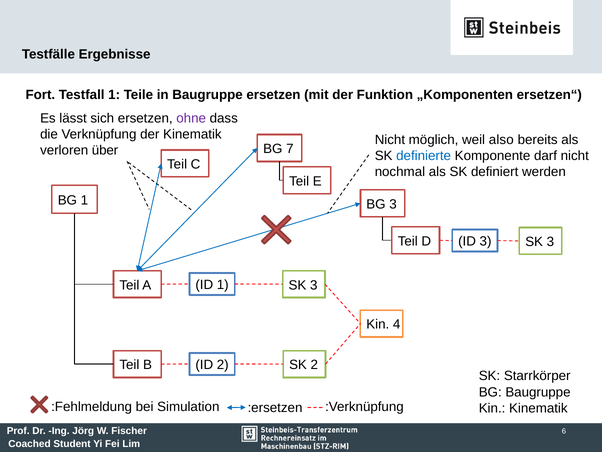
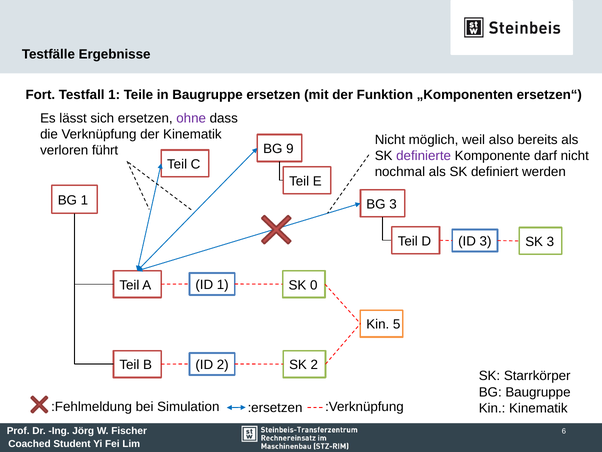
7: 7 -> 9
über: über -> führt
definierte colour: blue -> purple
3 at (314, 285): 3 -> 0
4: 4 -> 5
